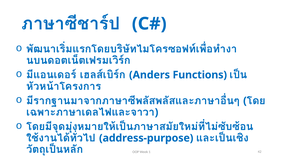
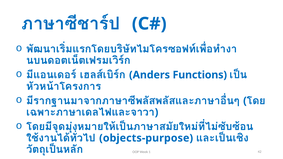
address-purpose: address-purpose -> objects-purpose
